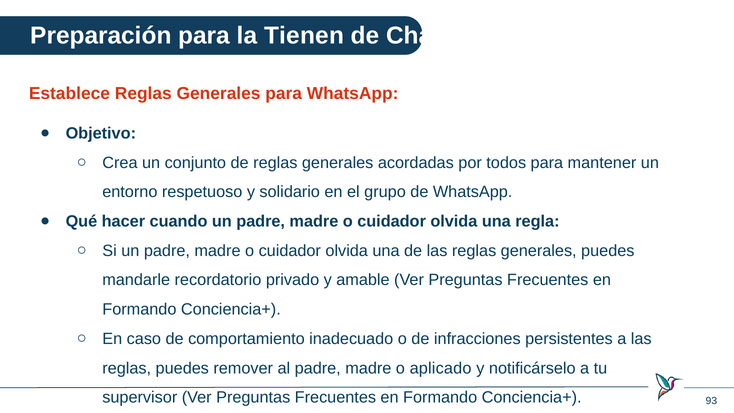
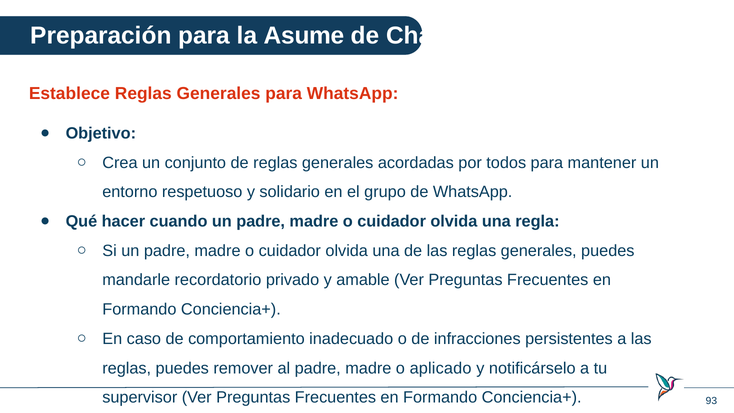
Tienen: Tienen -> Asume
